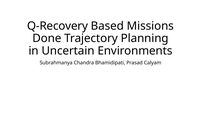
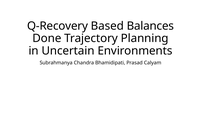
Missions: Missions -> Balances
